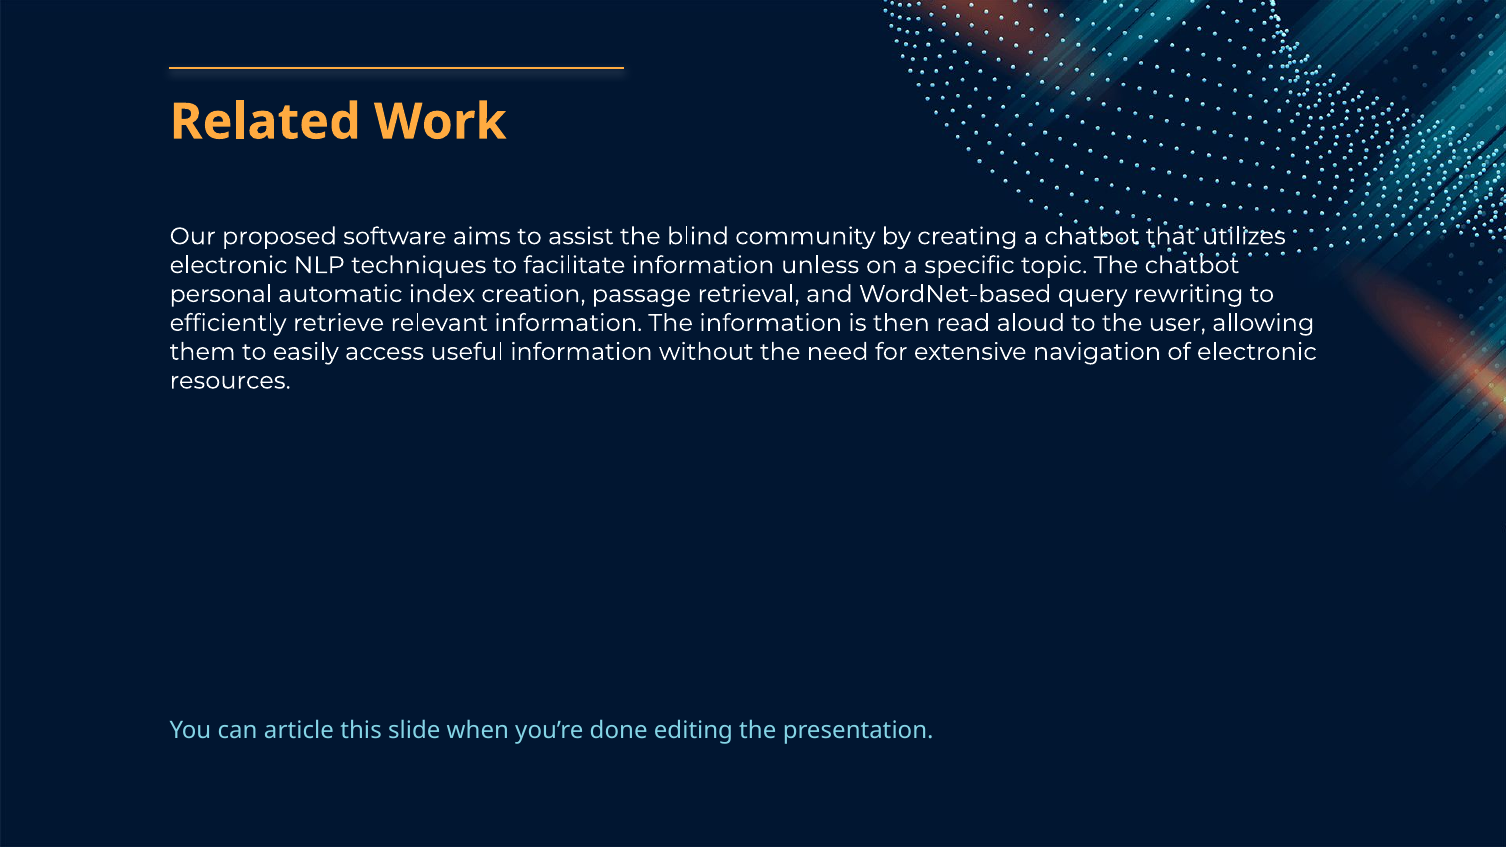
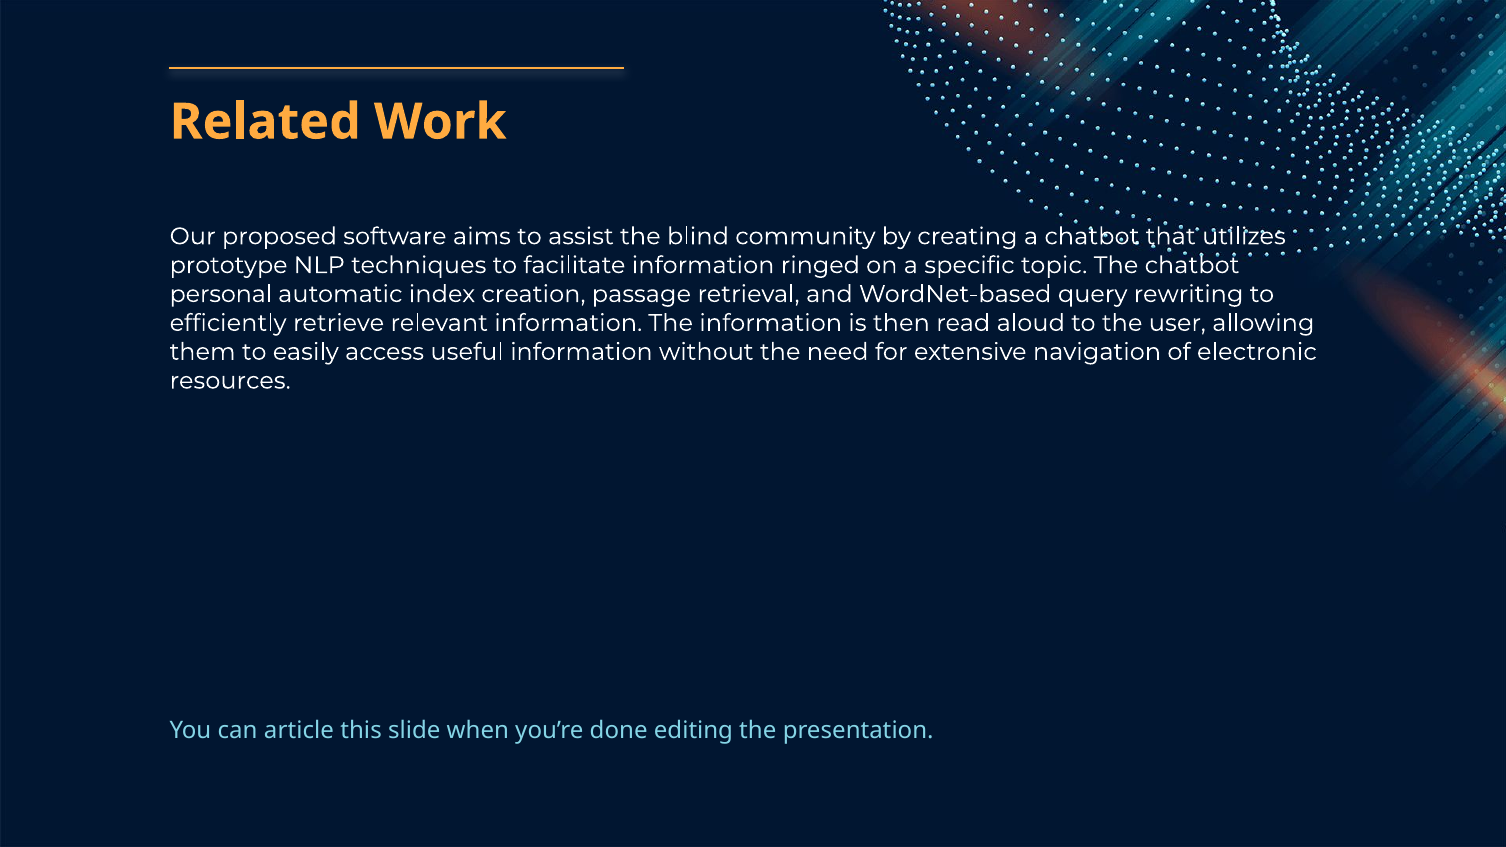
electronic at (229, 265): electronic -> prototype
unless: unless -> ringed
